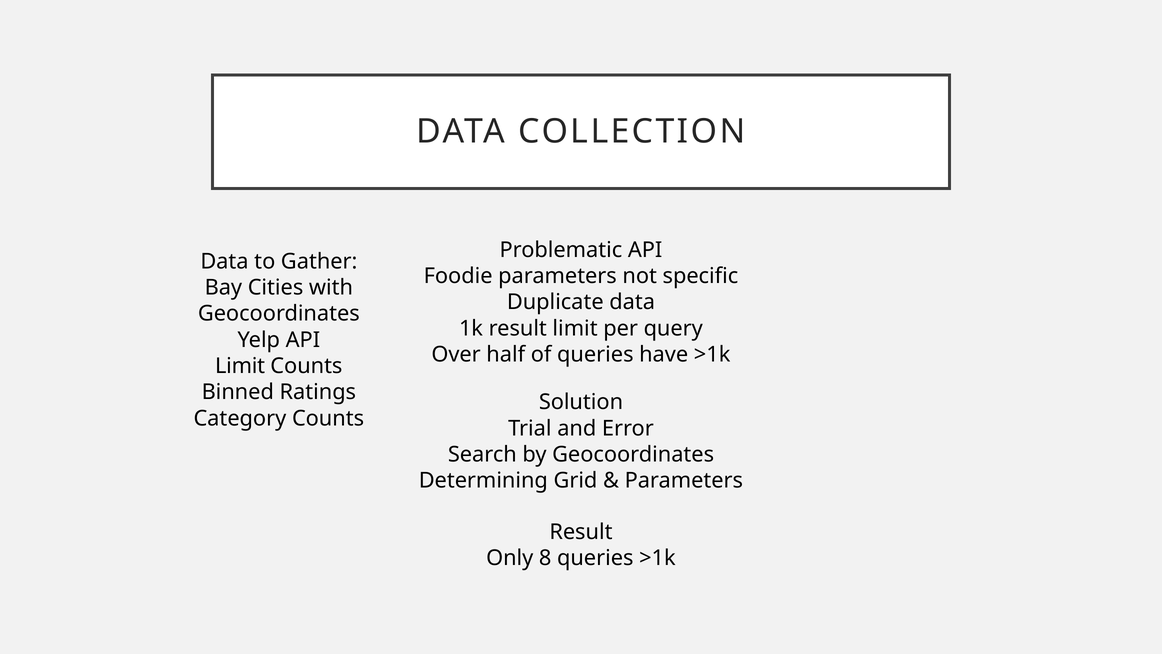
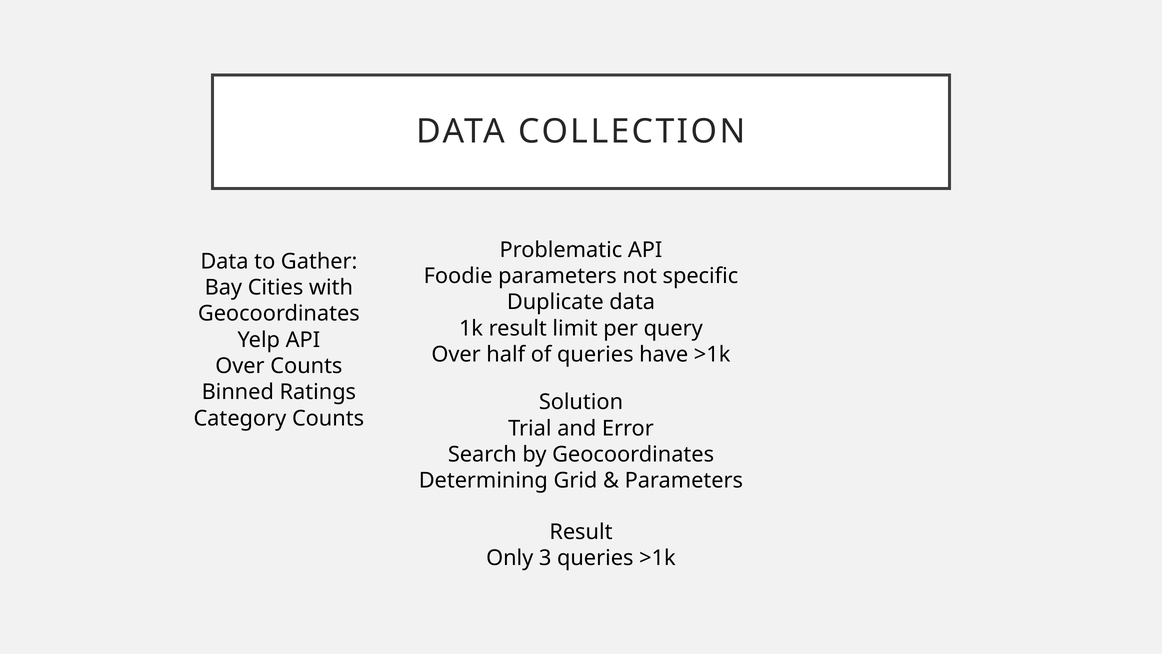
Limit at (240, 366): Limit -> Over
8: 8 -> 3
